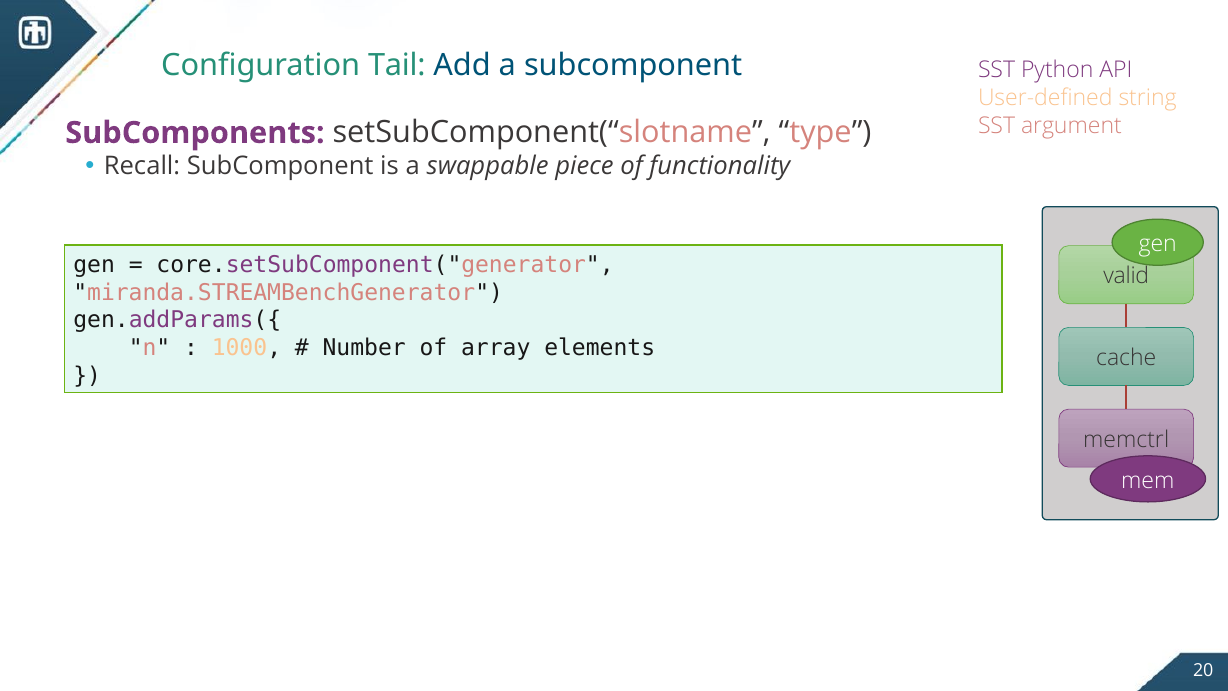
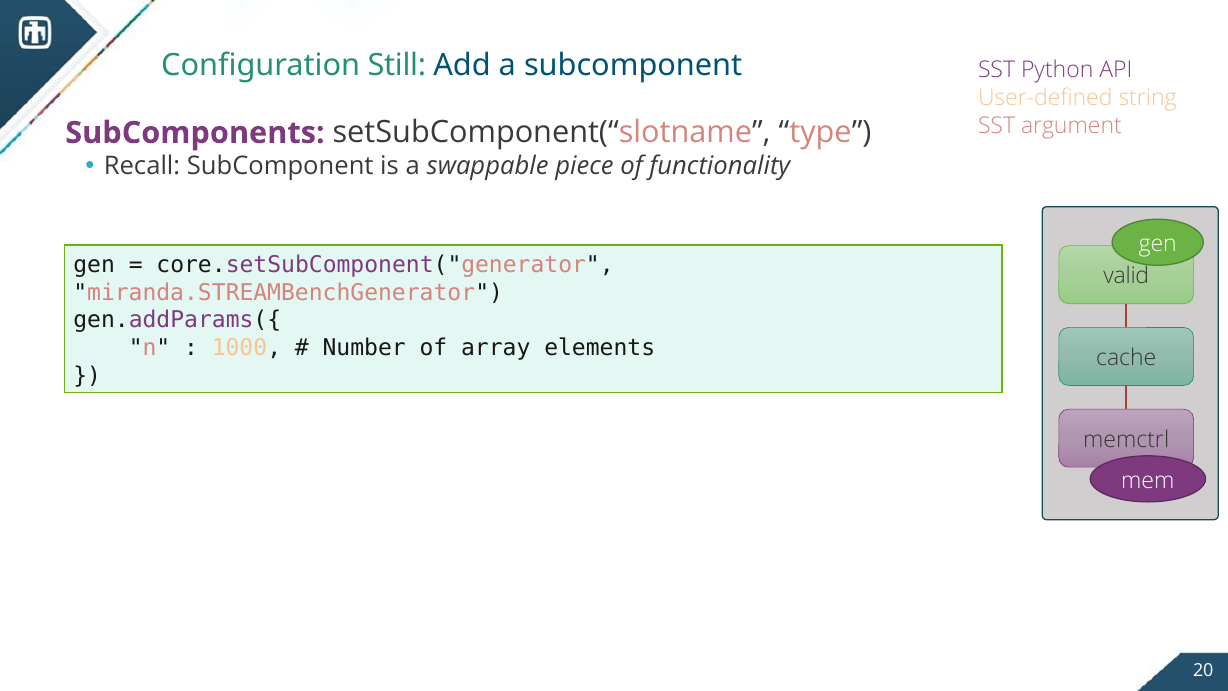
Tail: Tail -> Still
